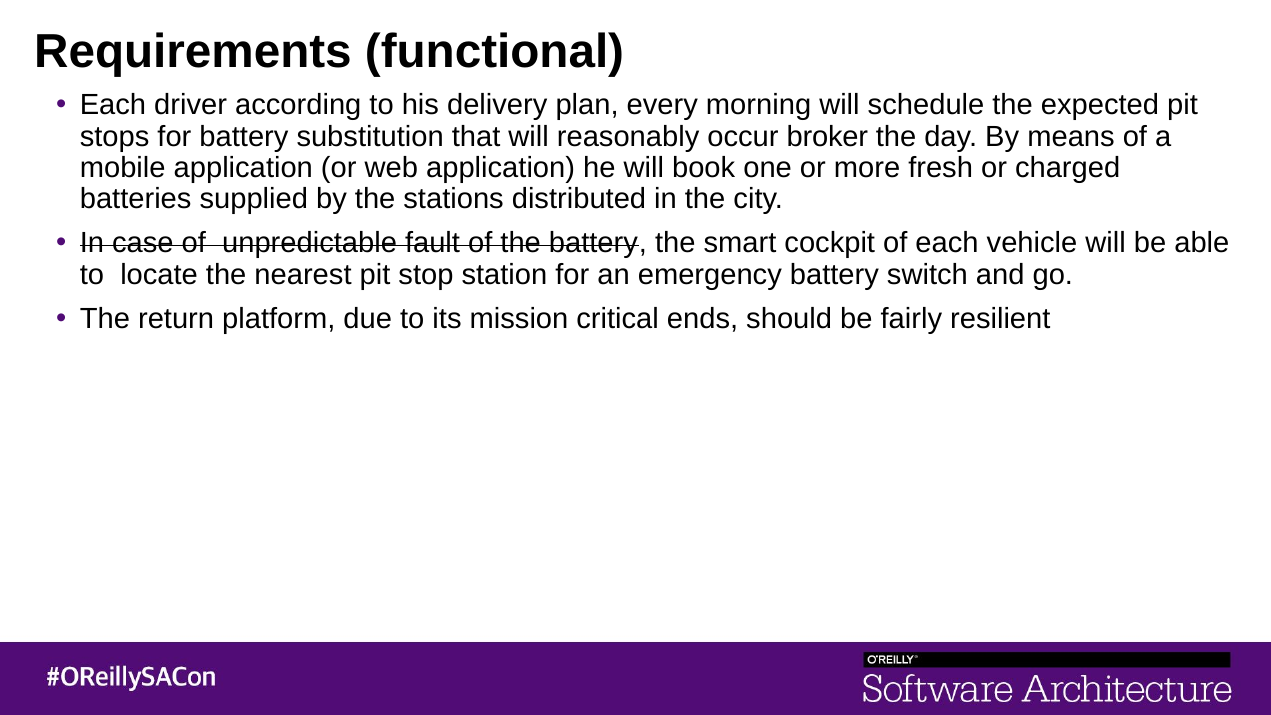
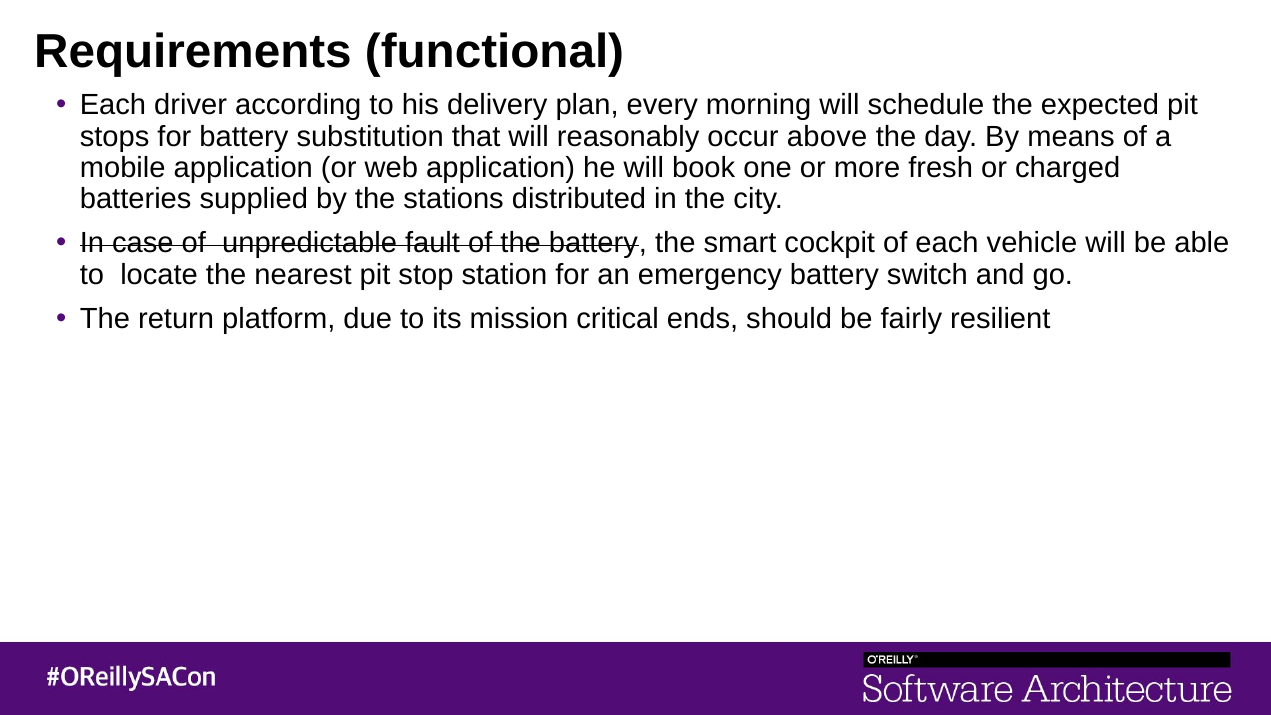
broker: broker -> above
